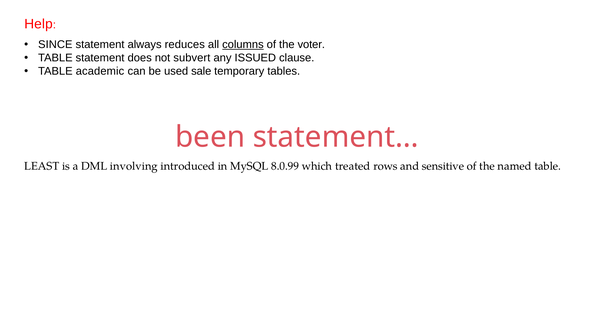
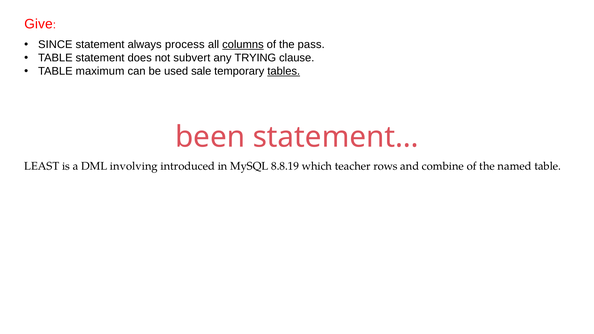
Help: Help -> Give
reduces: reduces -> process
voter: voter -> pass
ISSUED: ISSUED -> TRYING
academic: academic -> maximum
tables underline: none -> present
8.0.99: 8.0.99 -> 8.8.19
treated: treated -> teacher
sensitive: sensitive -> combine
